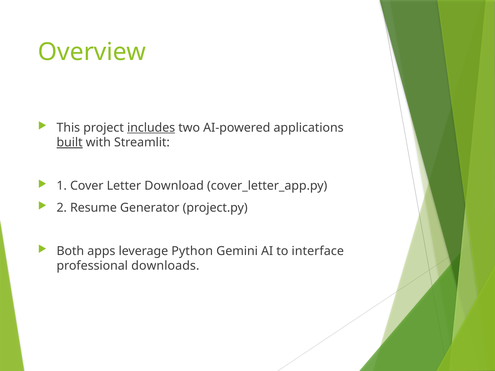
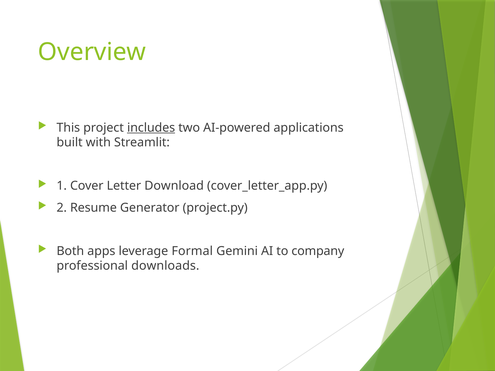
built underline: present -> none
Python: Python -> Formal
interface: interface -> company
